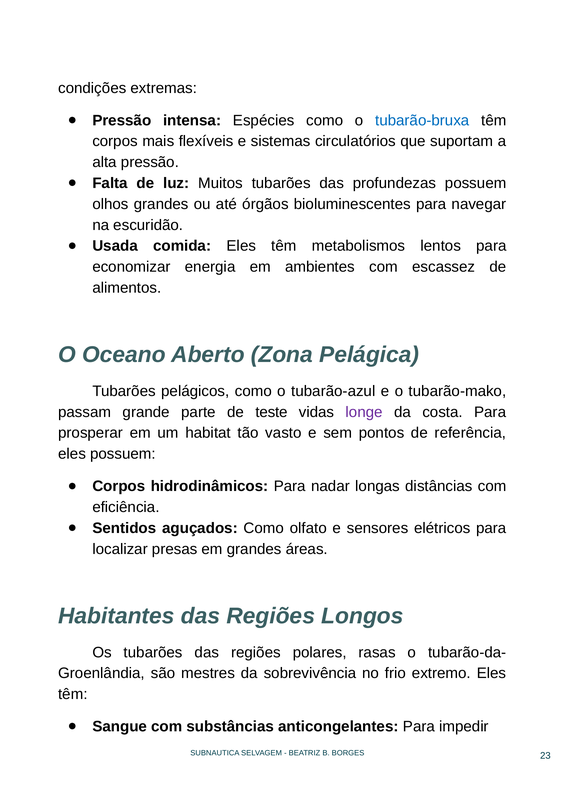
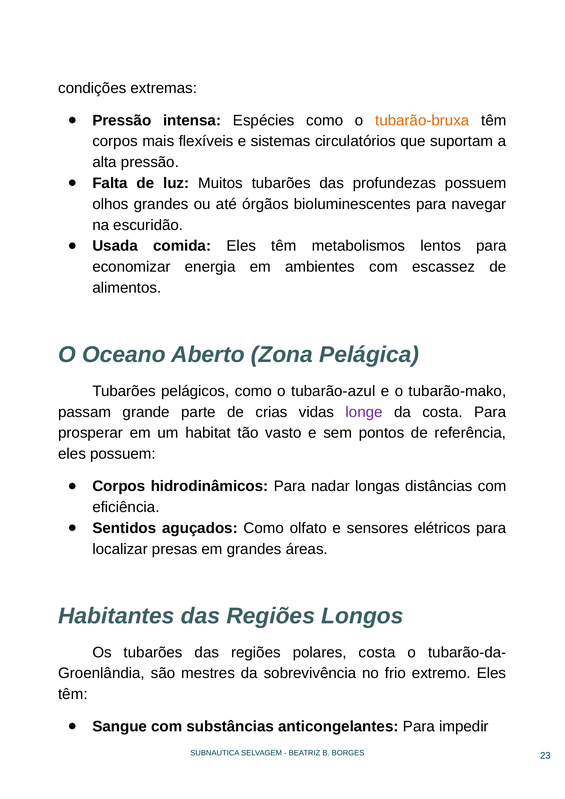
tubarão-bruxa colour: blue -> orange
teste: teste -> crias
polares rasas: rasas -> costa
